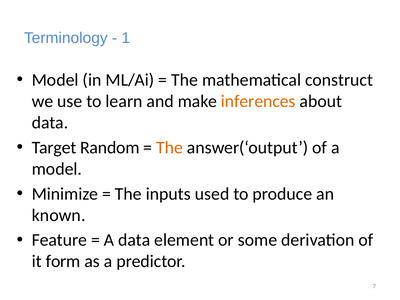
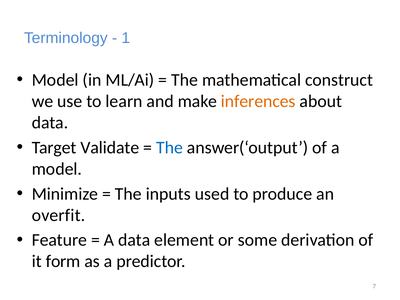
Random: Random -> Validate
The at (169, 148) colour: orange -> blue
known: known -> overfit
